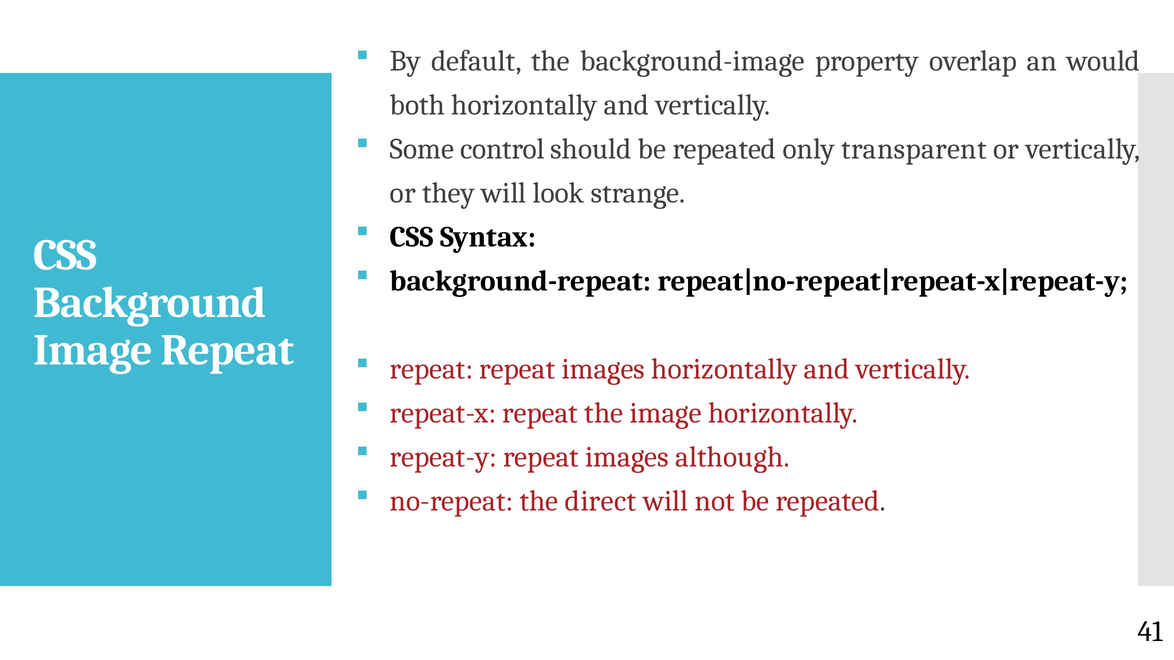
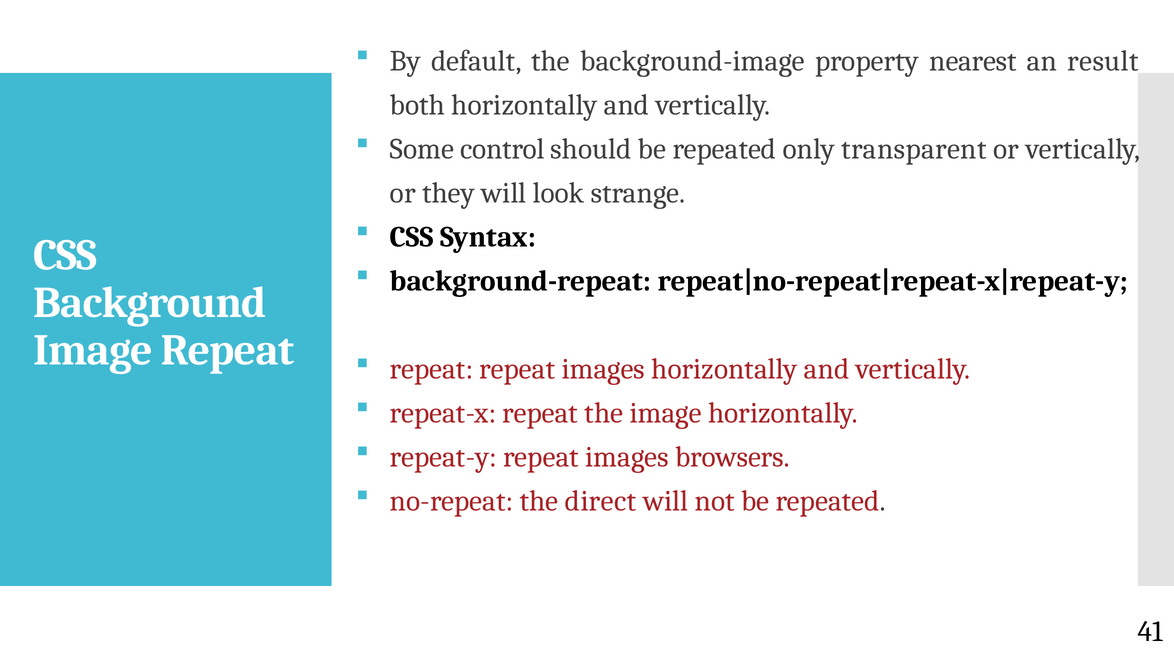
overlap: overlap -> nearest
would: would -> result
although: although -> browsers
